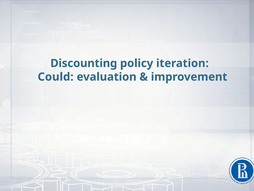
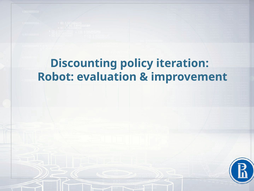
Could: Could -> Robot
